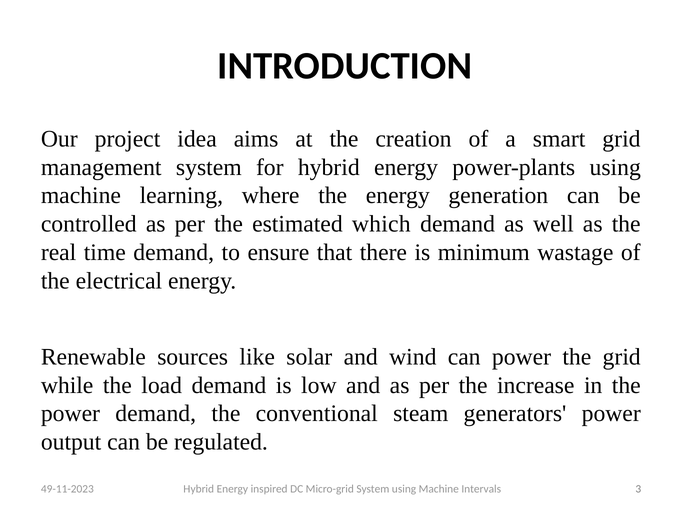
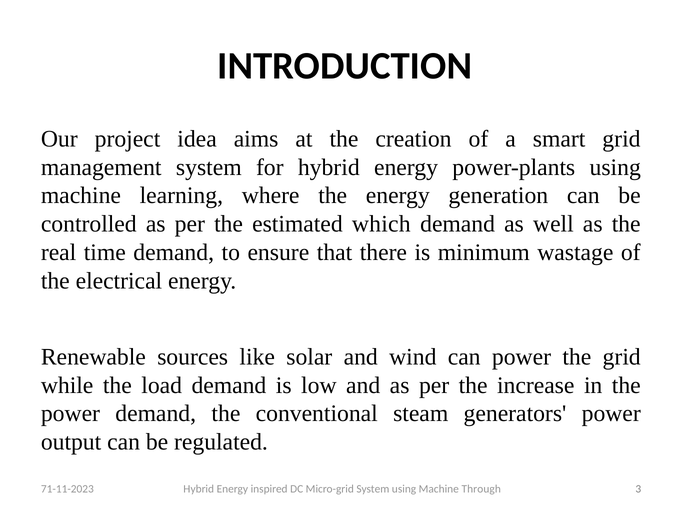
49-11-2023: 49-11-2023 -> 71-11-2023
Intervals: Intervals -> Through
